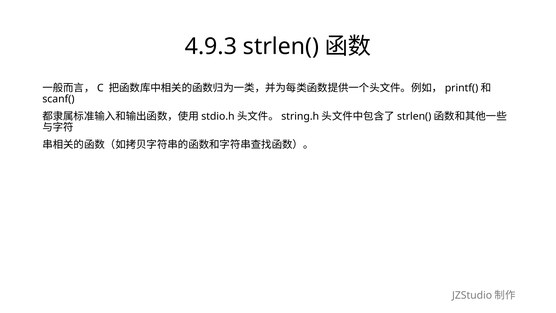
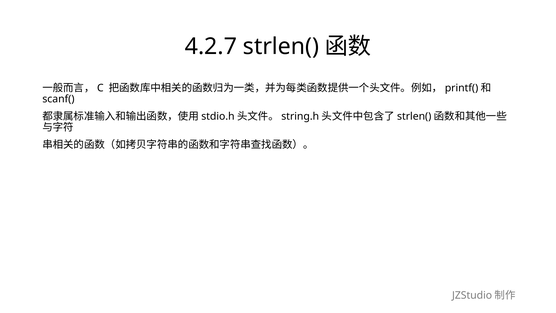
4.9.3: 4.9.3 -> 4.2.7
